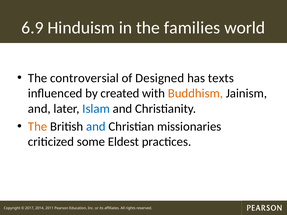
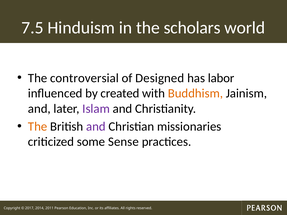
6.9: 6.9 -> 7.5
families: families -> scholars
texts: texts -> labor
Islam colour: blue -> purple
and at (96, 127) colour: blue -> purple
Eldest: Eldest -> Sense
